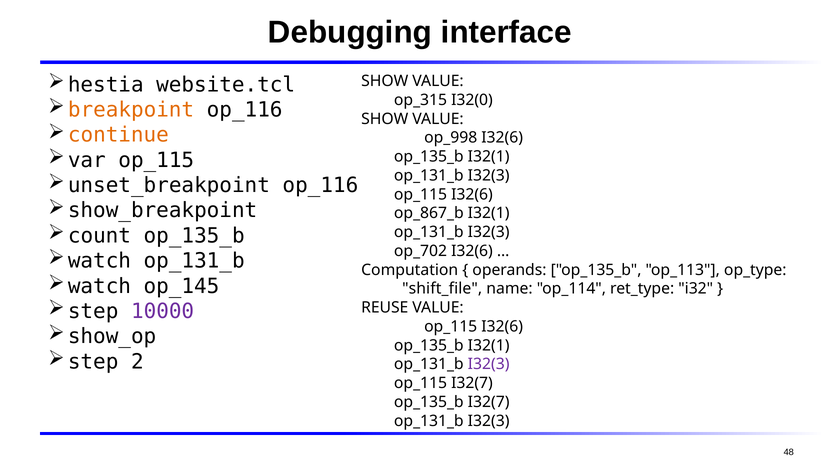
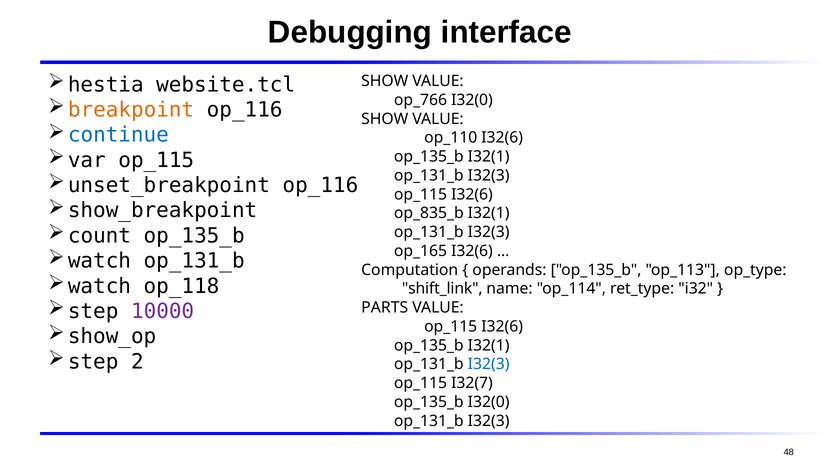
op_315: op_315 -> op_766
continue colour: orange -> blue
op_998: op_998 -> op_110
op_867_b: op_867_b -> op_835_b
op_702: op_702 -> op_165
op_145: op_145 -> op_118
shift_file: shift_file -> shift_link
REUSE: REUSE -> PARTS
I32(3 at (489, 364) colour: purple -> blue
op_135_b I32(7: I32(7 -> I32(0
